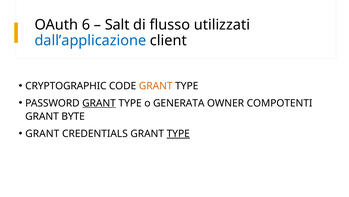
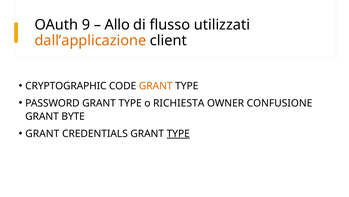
6: 6 -> 9
Salt: Salt -> Allo
dall’applicazione colour: blue -> orange
GRANT at (99, 103) underline: present -> none
GENERATA: GENERATA -> RICHIESTA
COMPOTENTI: COMPOTENTI -> CONFUSIONE
